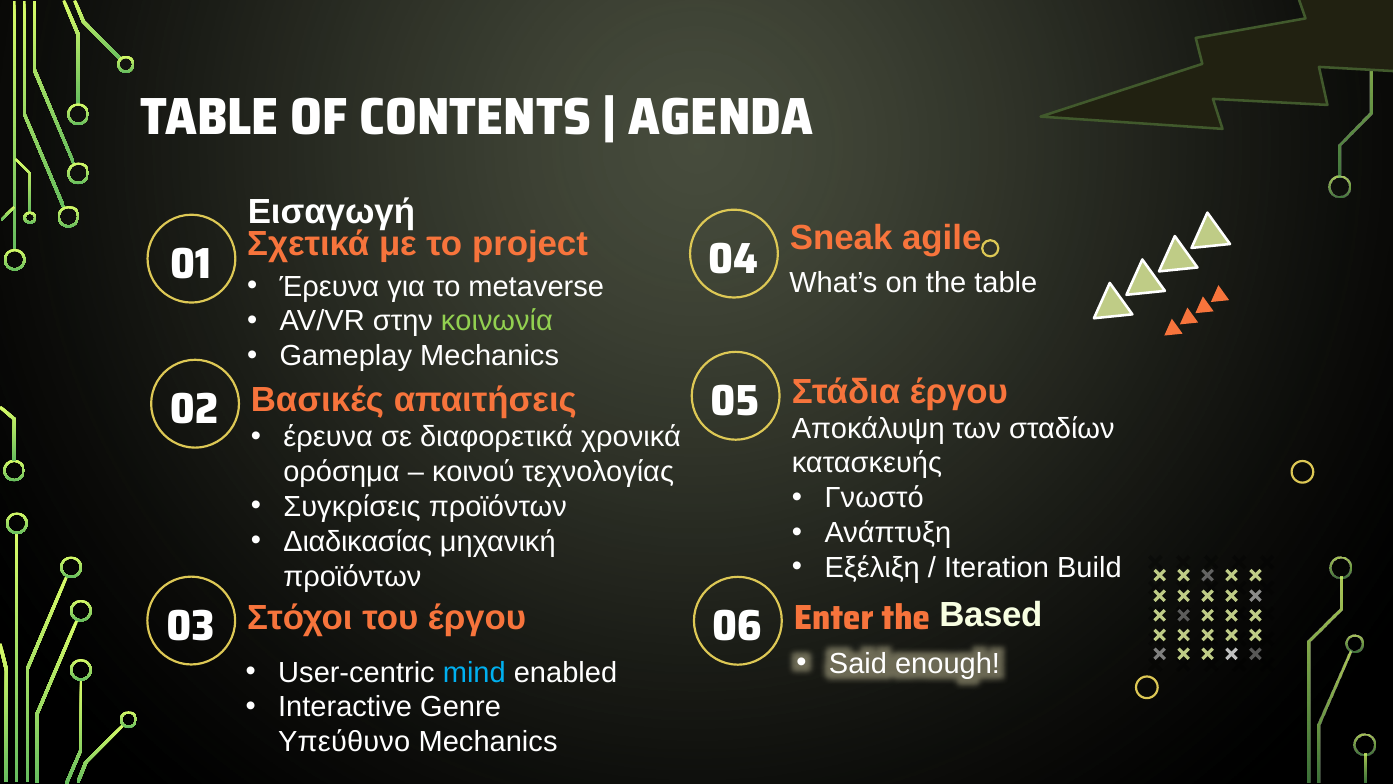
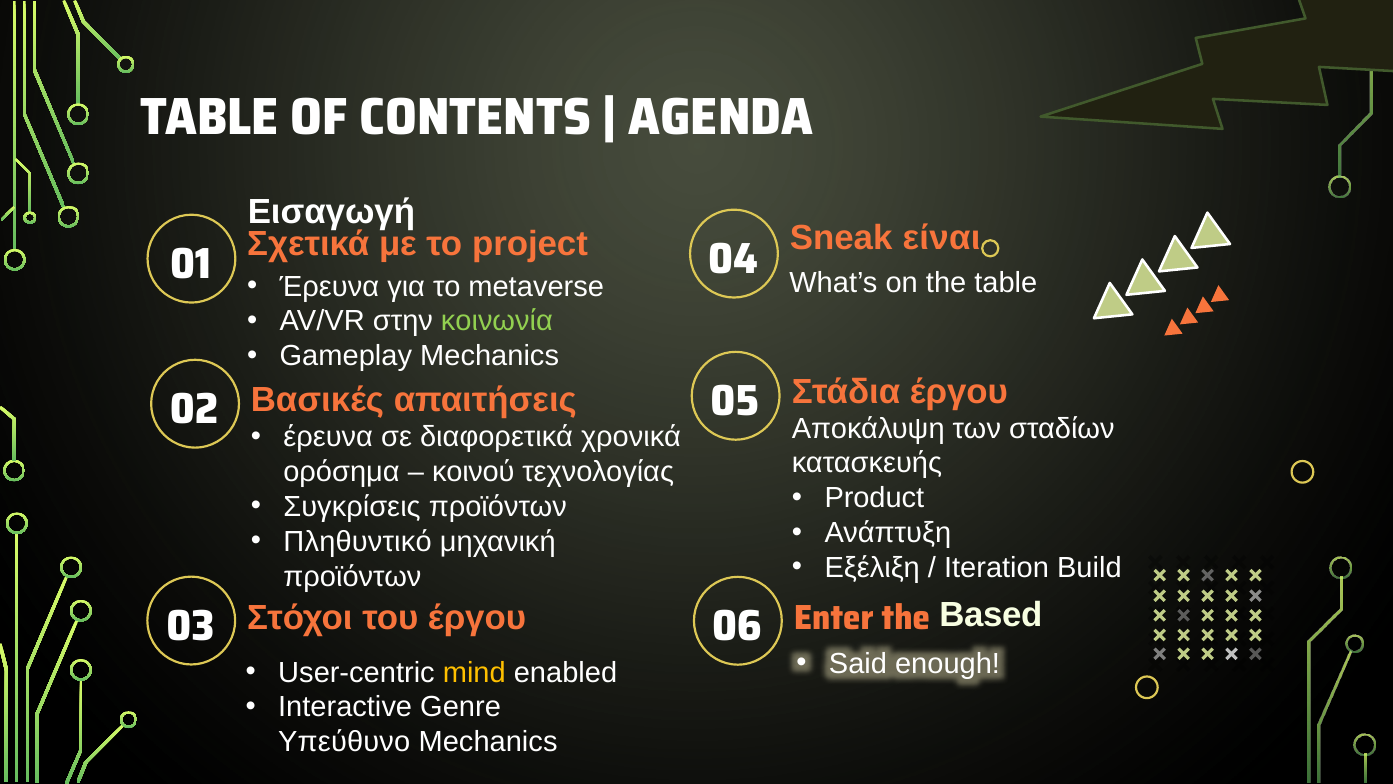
agile: agile -> είναι
Γνωστό: Γνωστό -> Product
Διαδικασίας: Διαδικασίας -> Πληθυντικό
mind colour: light blue -> yellow
